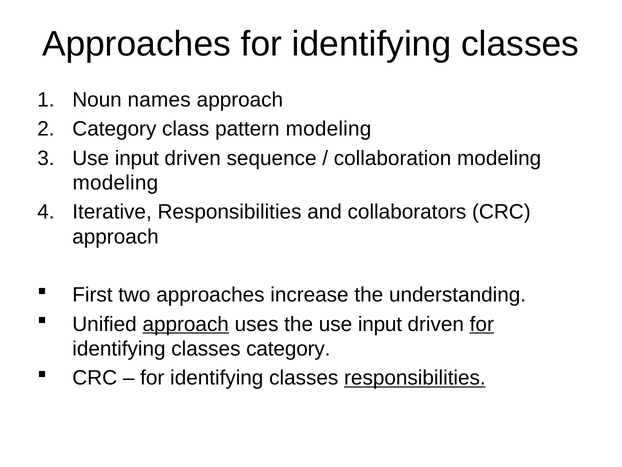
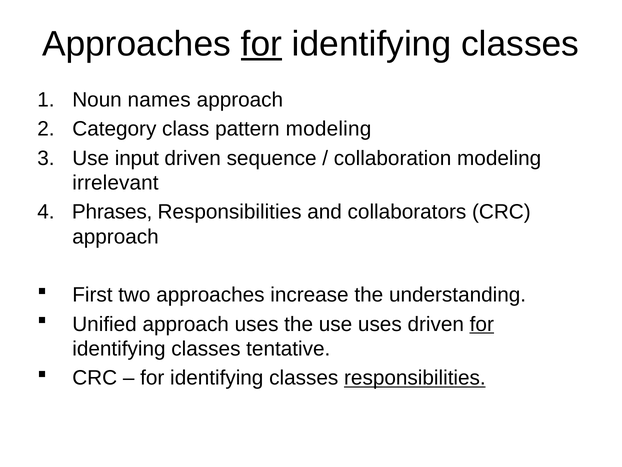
for at (261, 44) underline: none -> present
modeling at (115, 183): modeling -> irrelevant
Iterative: Iterative -> Phrases
approach at (186, 324) underline: present -> none
the use input: input -> uses
classes category: category -> tentative
